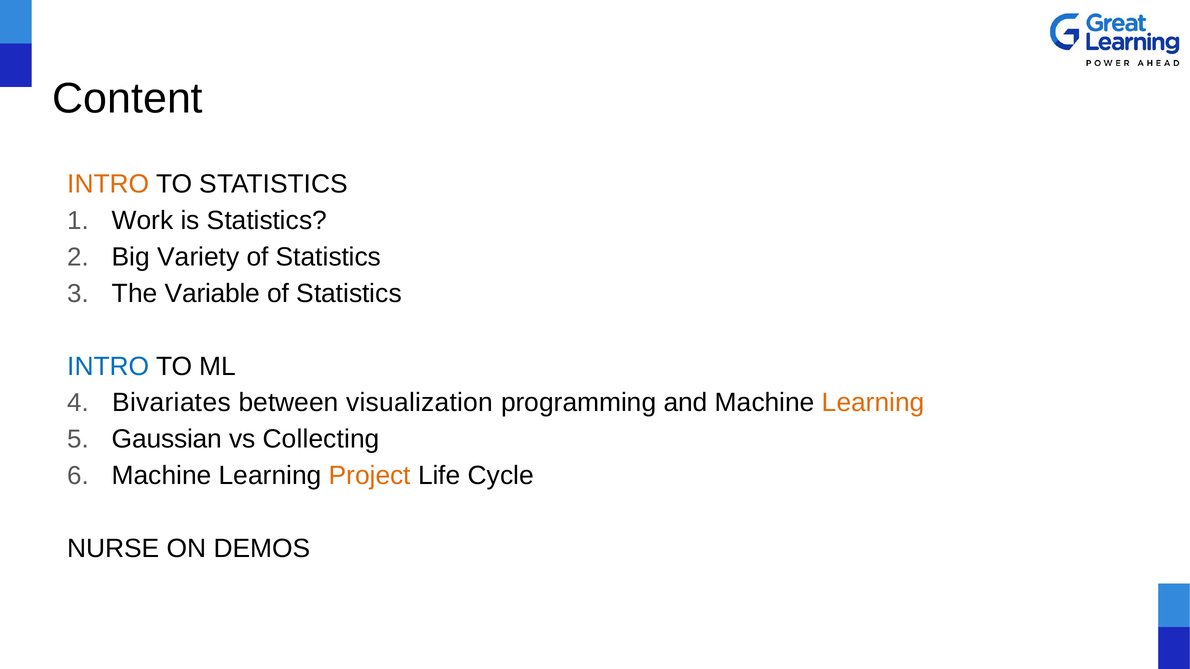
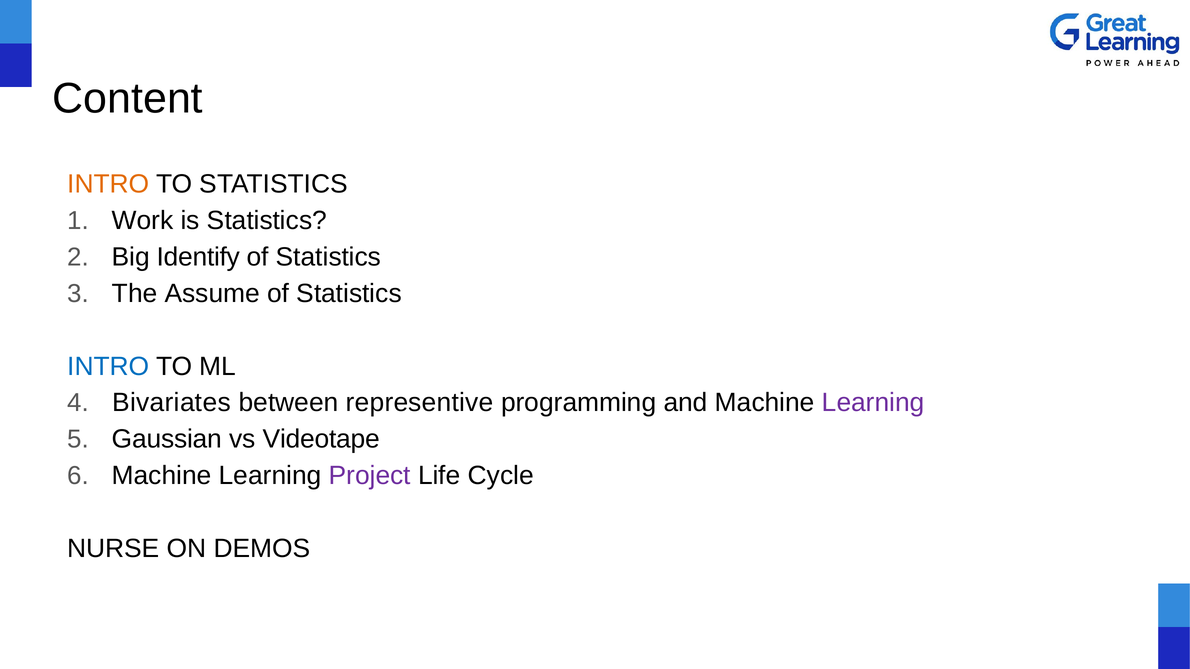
Variety: Variety -> Identify
Variable: Variable -> Assume
visualization: visualization -> representive
Learning at (873, 403) colour: orange -> purple
Collecting: Collecting -> Videotape
Project colour: orange -> purple
